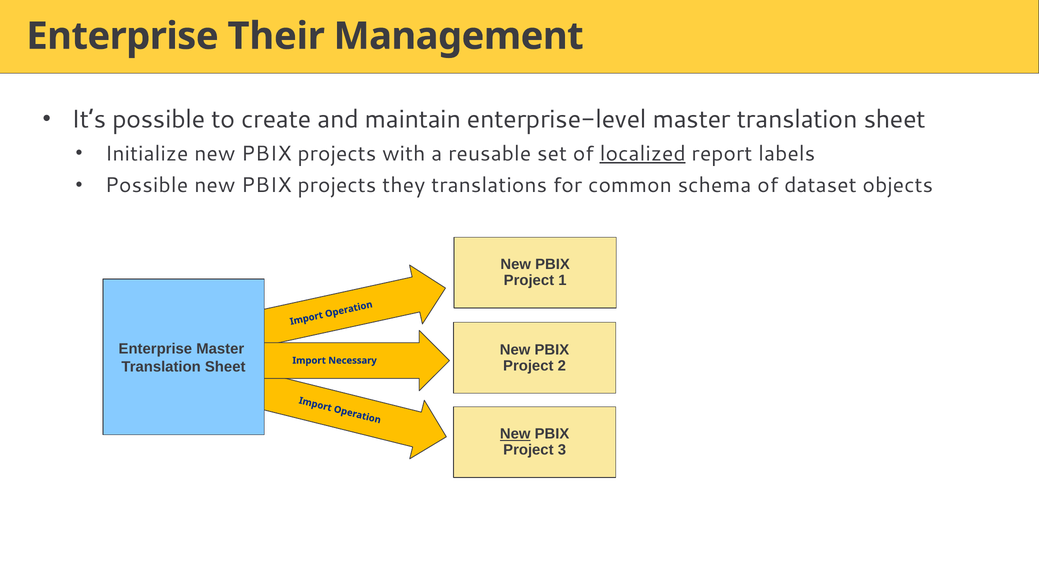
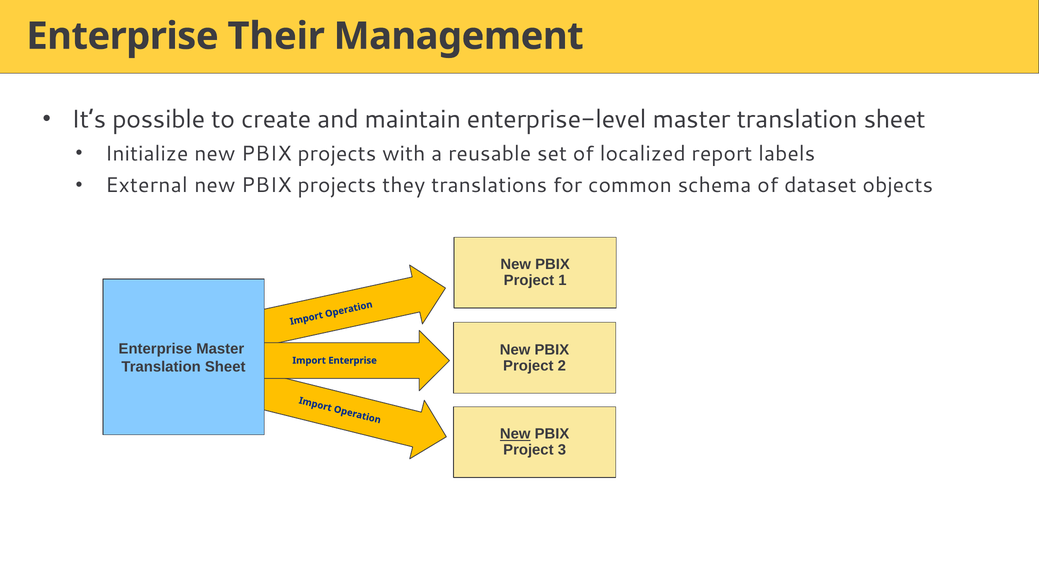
localized underline: present -> none
Possible at (147, 186): Possible -> External
Import Necessary: Necessary -> Enterprise
